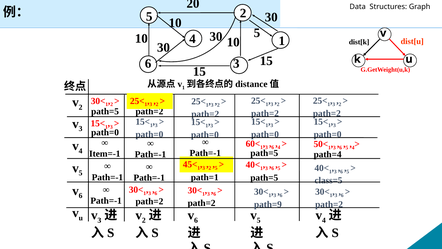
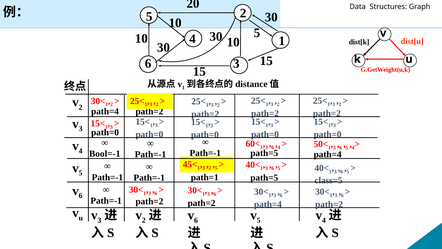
path=5 at (105, 111): path=5 -> path=4
Item=-1: Item=-1 -> Bool=-1
path=9 at (268, 204): path=9 -> path=4
